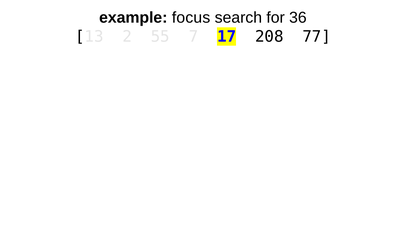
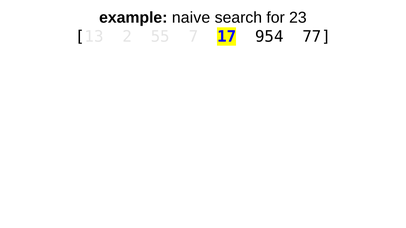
focus: focus -> naive
36: 36 -> 23
208: 208 -> 954
